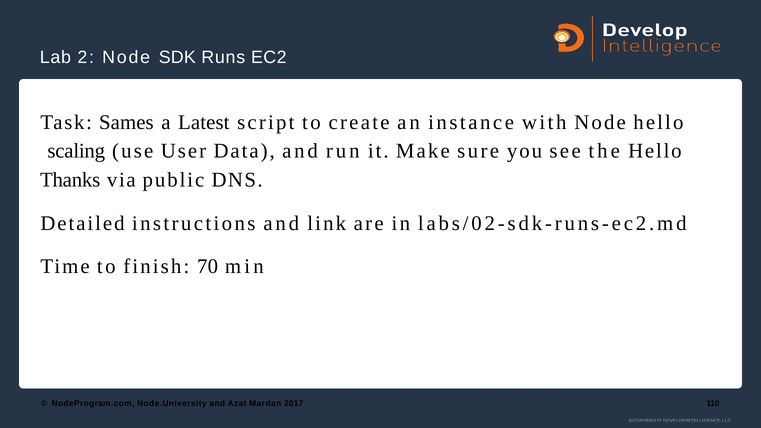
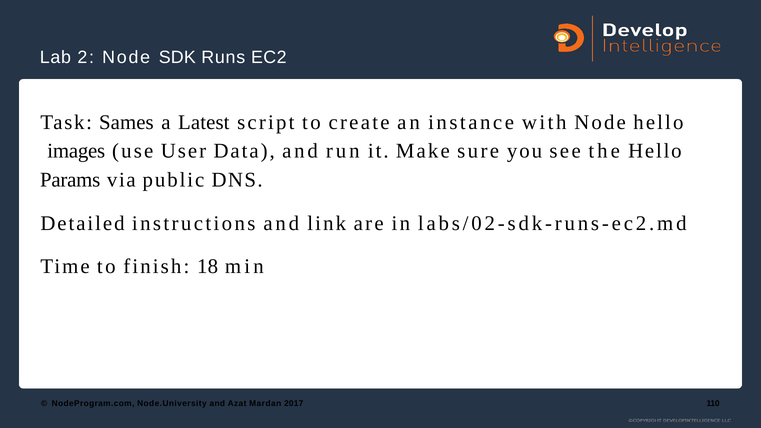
scaling: scaling -> images
Thanks: Thanks -> Params
70: 70 -> 18
